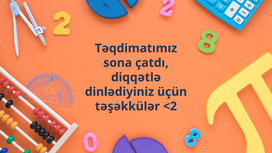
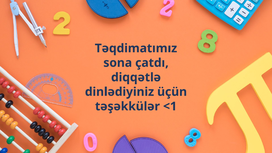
<2: <2 -> <1
